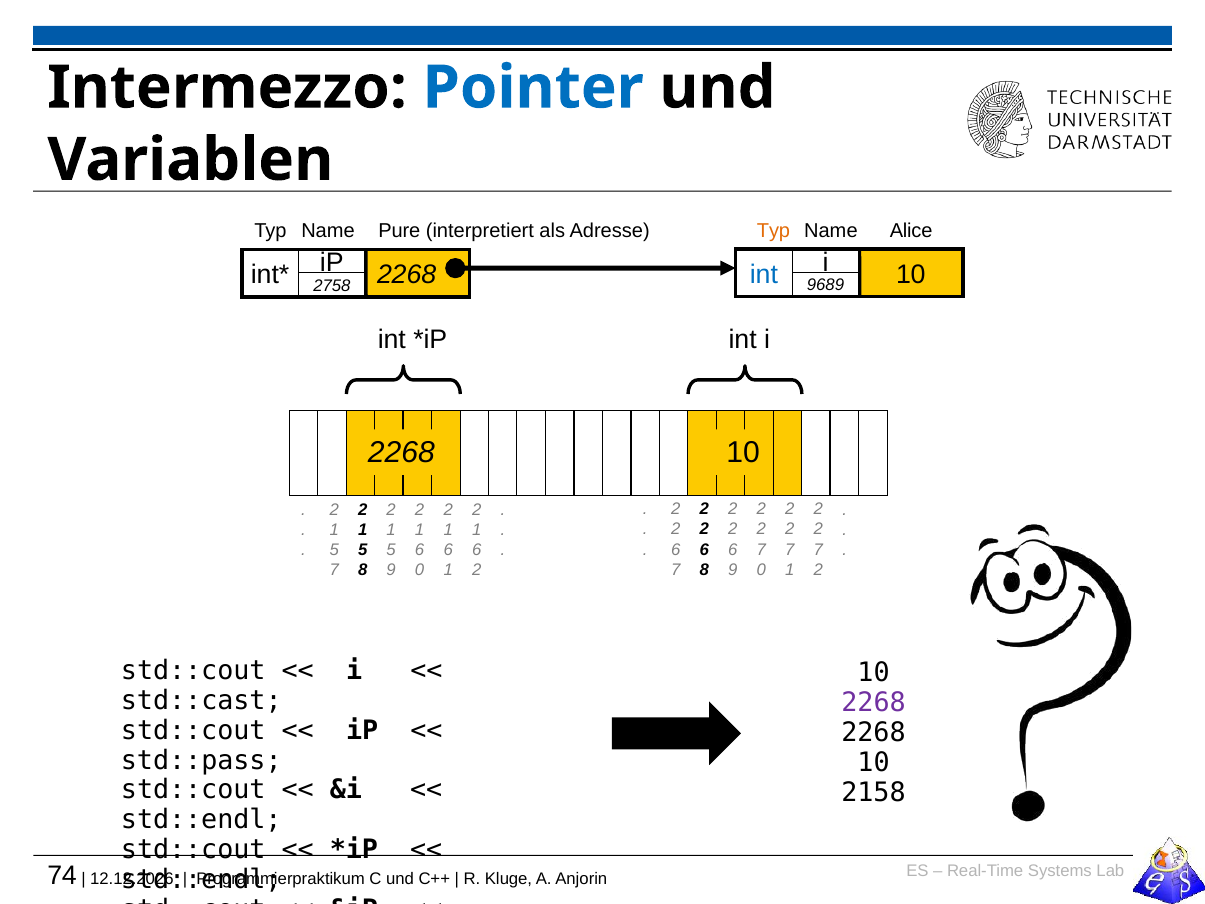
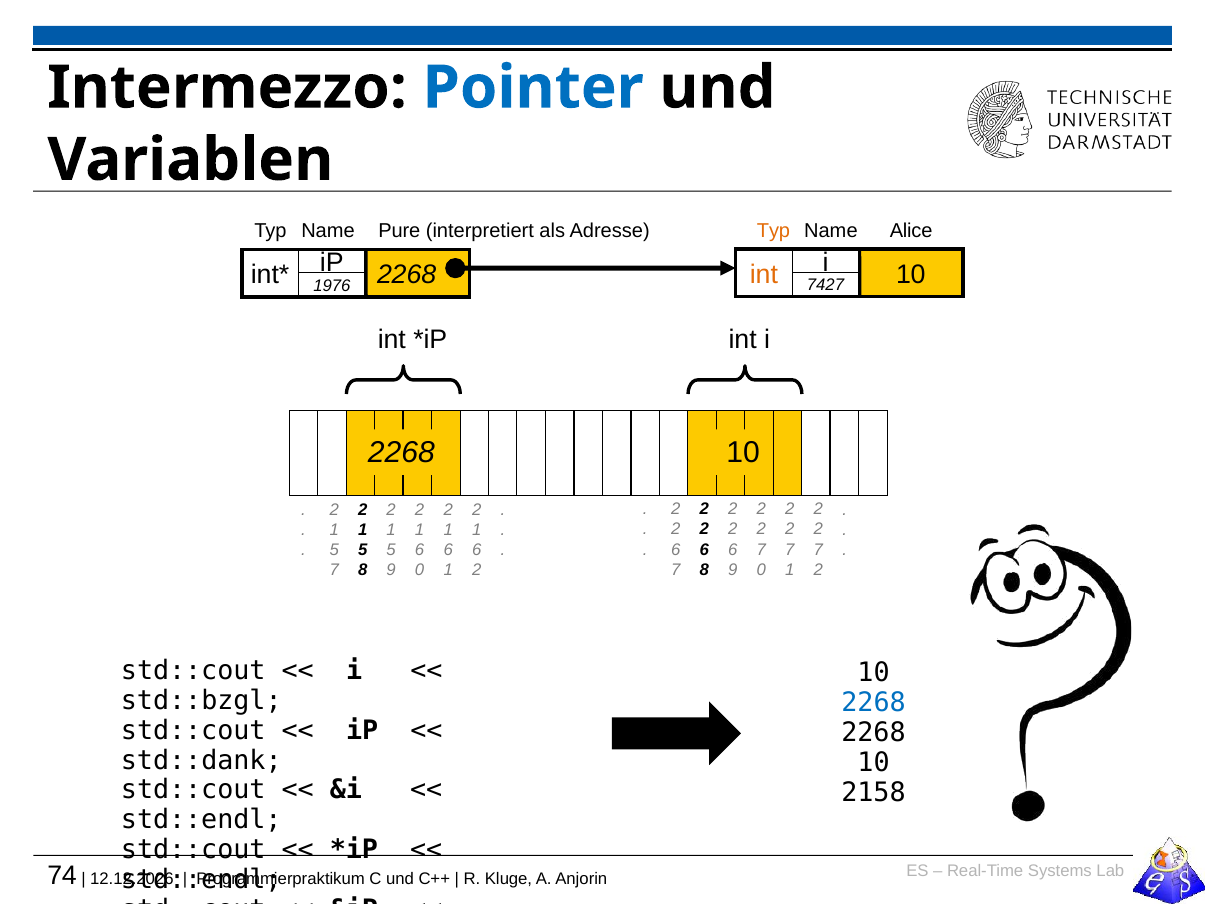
int at (764, 275) colour: blue -> orange
9689: 9689 -> 7427
2758: 2758 -> 1976
std::cast: std::cast -> std::bzgl
2268 at (874, 703) colour: purple -> blue
std::pass: std::pass -> std::dank
